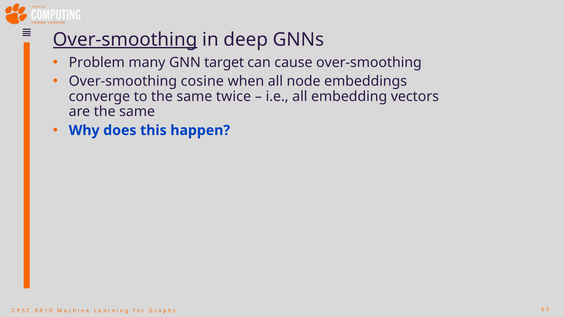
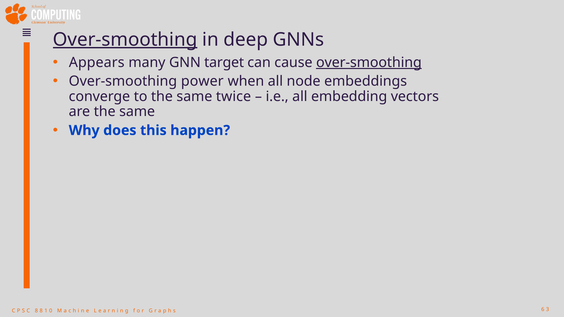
Problem: Problem -> Appears
over-smoothing at (369, 63) underline: none -> present
cosine: cosine -> power
